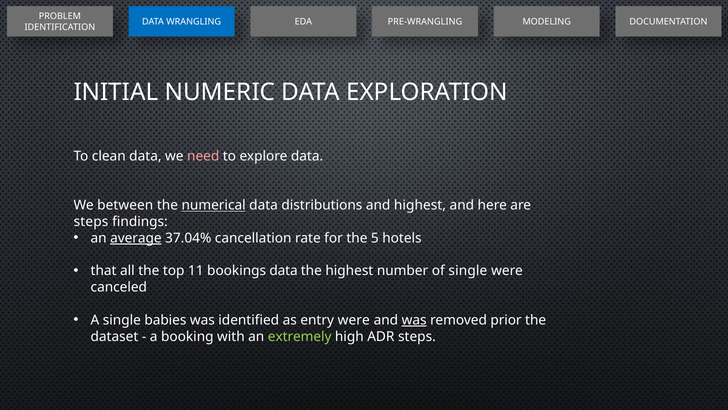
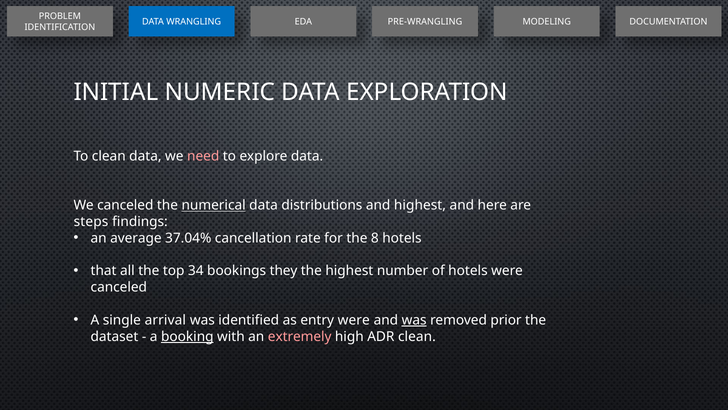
We between: between -> canceled
average underline: present -> none
5: 5 -> 8
11: 11 -> 34
bookings data: data -> they
of single: single -> hotels
babies: babies -> arrival
booking underline: none -> present
extremely colour: light green -> pink
ADR steps: steps -> clean
